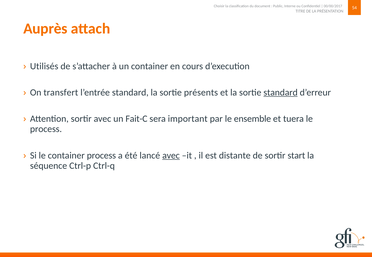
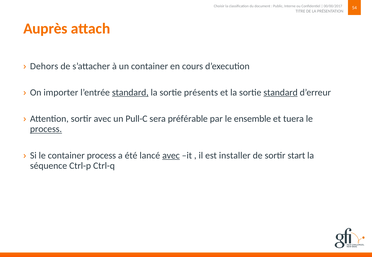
Utilisés: Utilisés -> Dehors
transfert: transfert -> importer
standard at (130, 93) underline: none -> present
Fait-C: Fait-C -> Pull-C
important: important -> préférable
process at (46, 129) underline: none -> present
distante: distante -> installer
